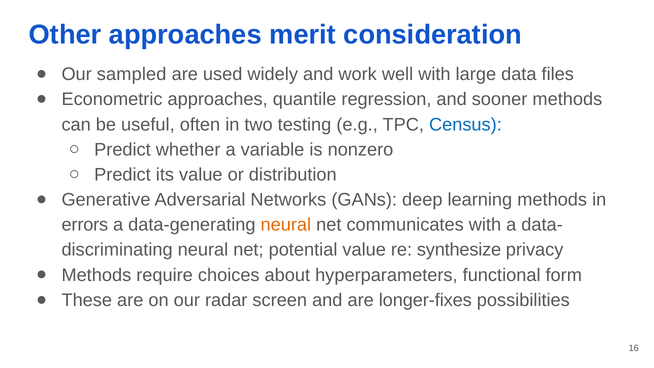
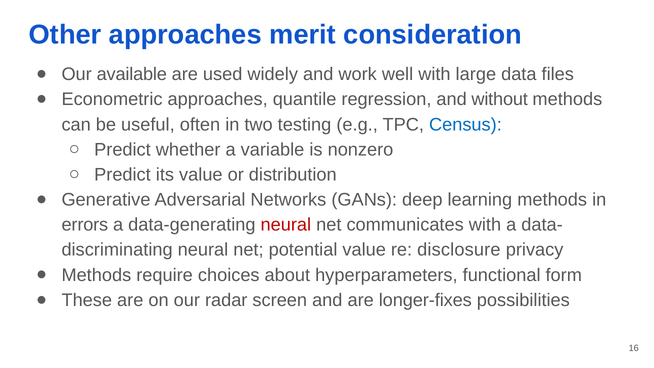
sampled: sampled -> available
sooner: sooner -> without
neural at (286, 225) colour: orange -> red
synthesize: synthesize -> disclosure
